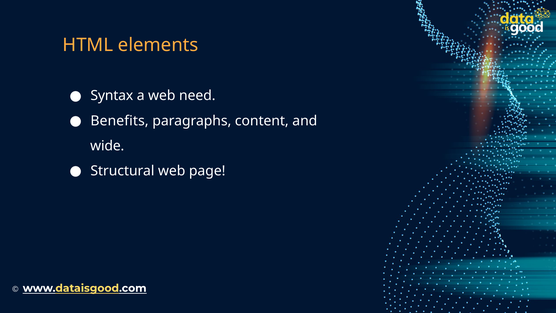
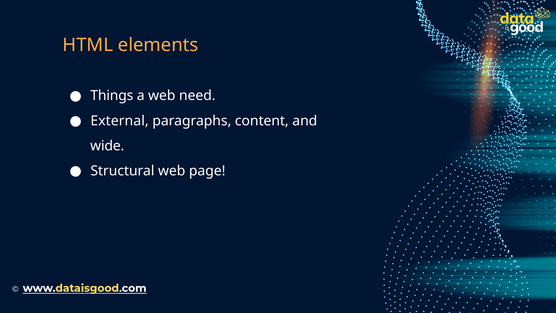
Syntax: Syntax -> Things
Benefits: Benefits -> External
